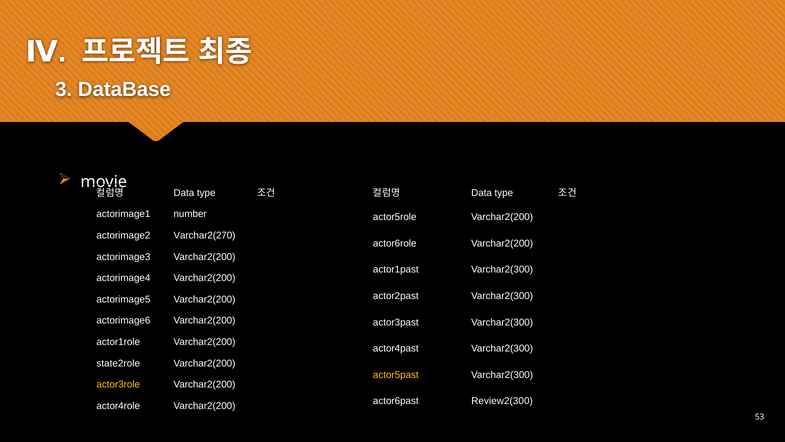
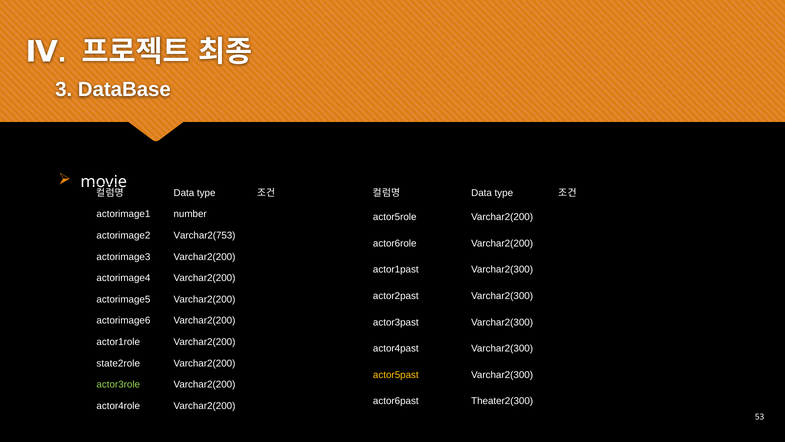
Varchar2(270: Varchar2(270 -> Varchar2(753
actor3role colour: yellow -> light green
Review2(300: Review2(300 -> Theater2(300
